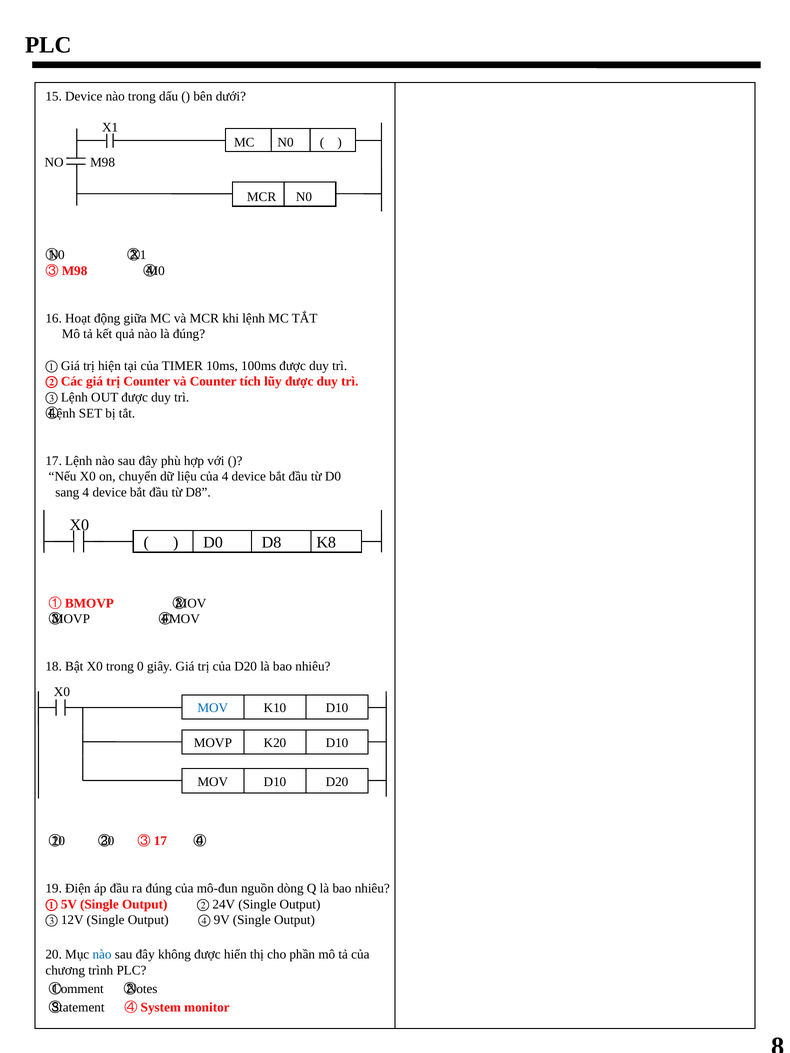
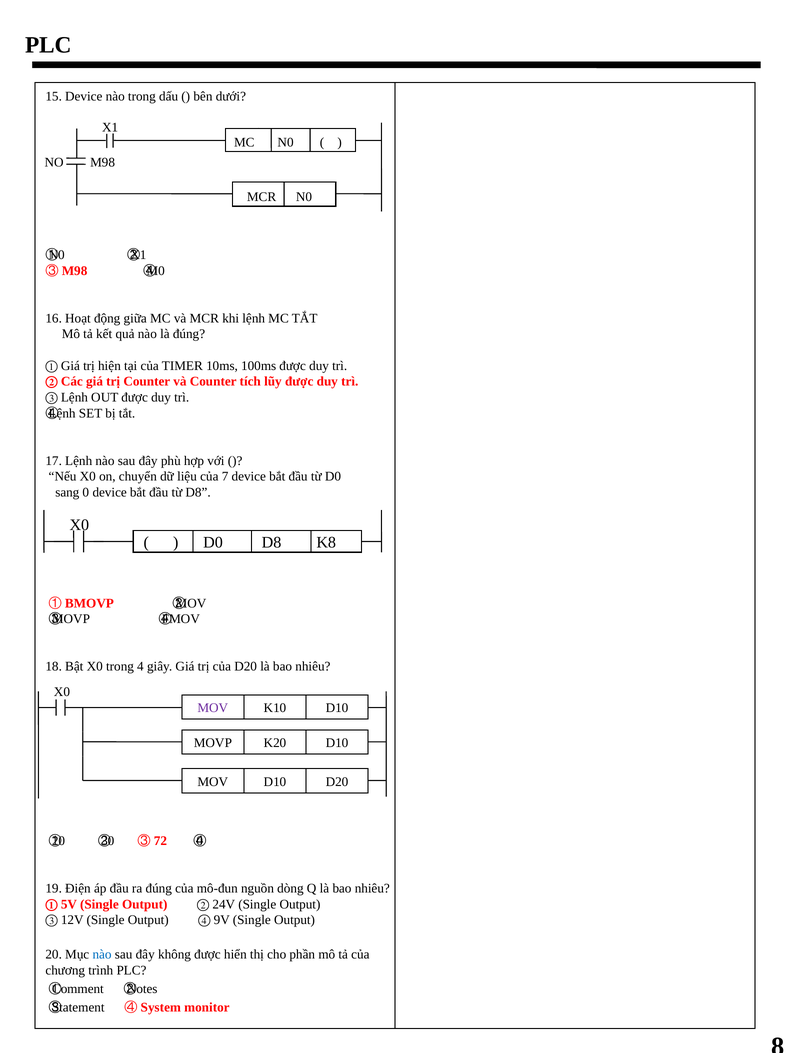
của 4: 4 -> 7
sang 4: 4 -> 0
trong 0: 0 -> 4
MOV at (213, 708) colour: blue -> purple
17 at (160, 841): 17 -> 72
